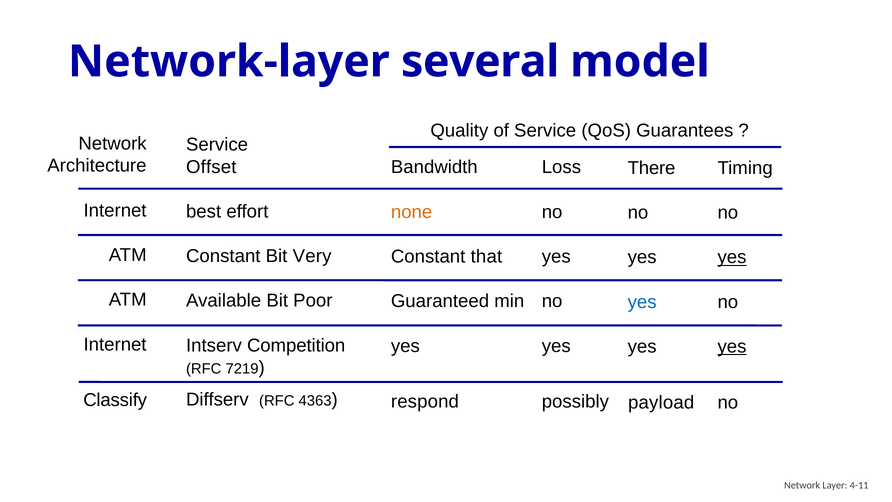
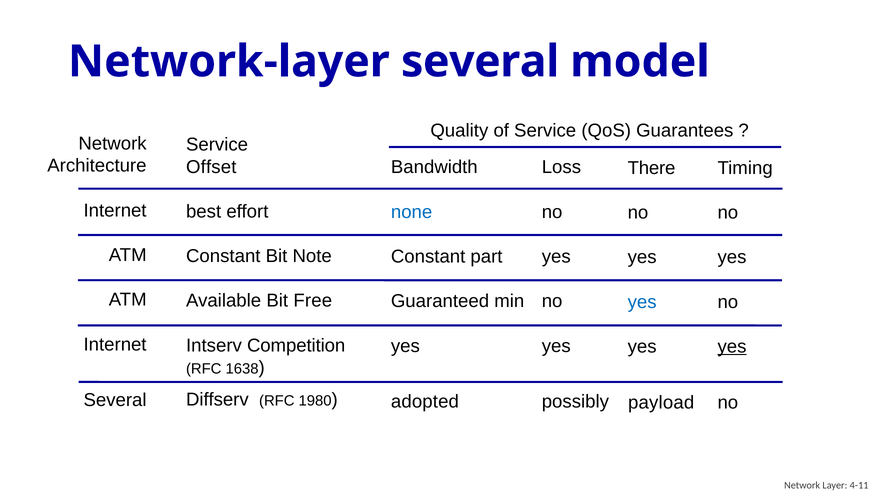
none colour: orange -> blue
Very: Very -> Note
that: that -> part
yes at (732, 257) underline: present -> none
Poor: Poor -> Free
7219: 7219 -> 1638
4363: 4363 -> 1980
Classify at (115, 400): Classify -> Several
respond: respond -> adopted
